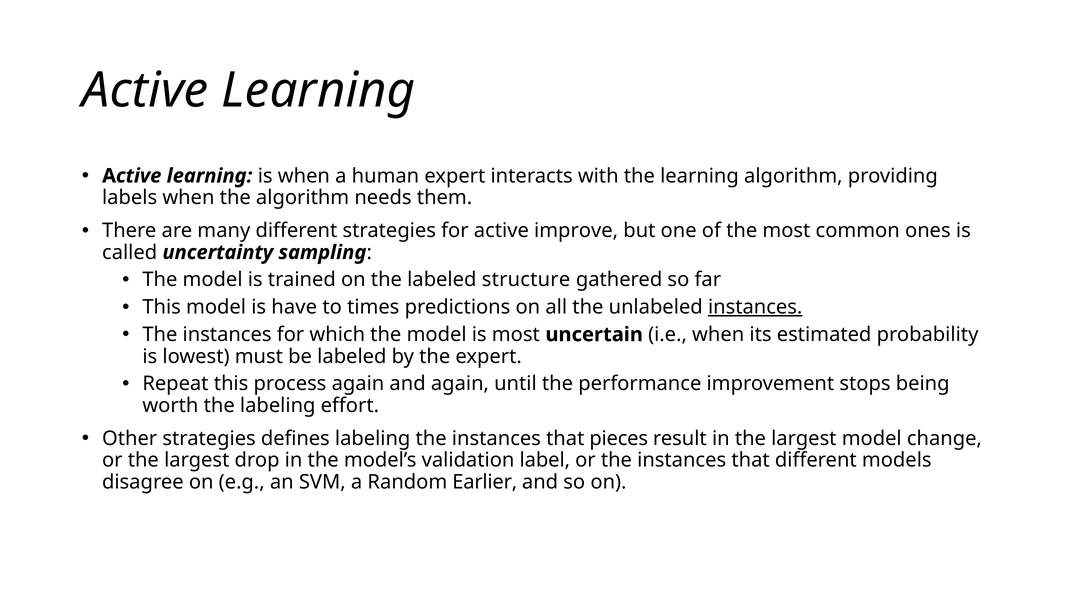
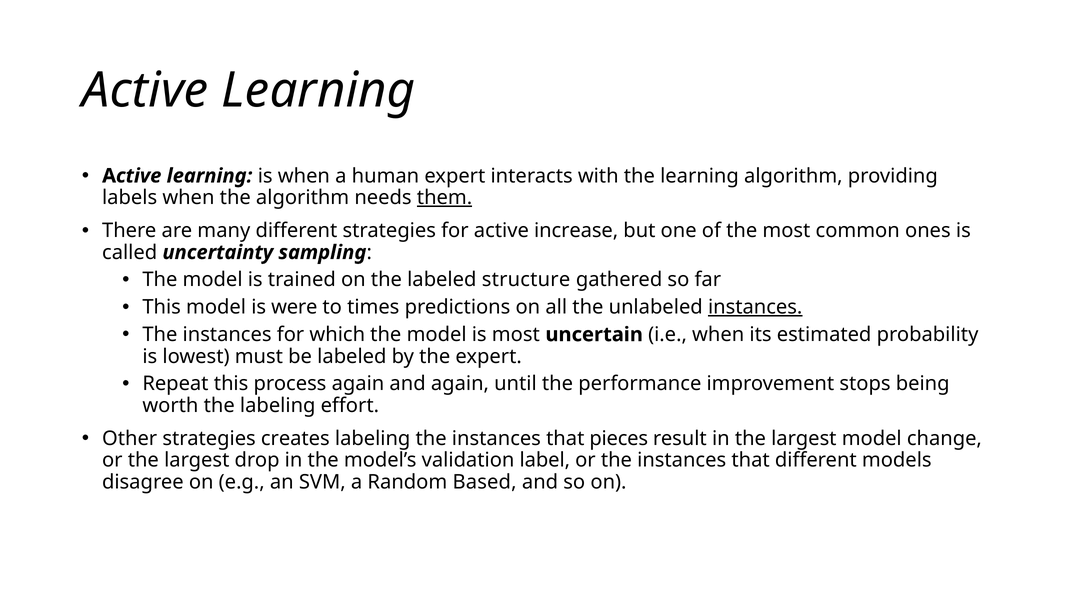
them underline: none -> present
improve: improve -> increase
have: have -> were
defines: defines -> creates
Earlier: Earlier -> Based
